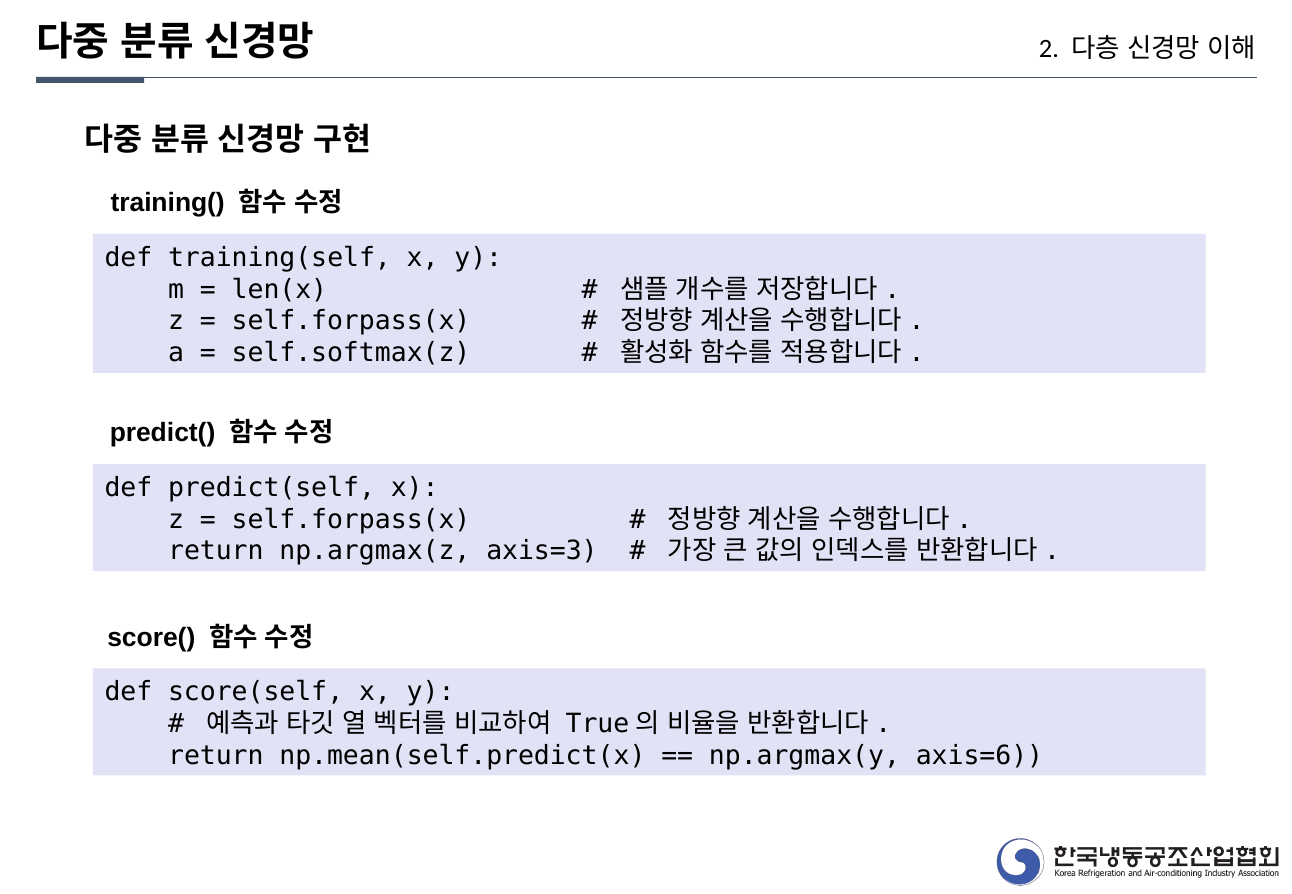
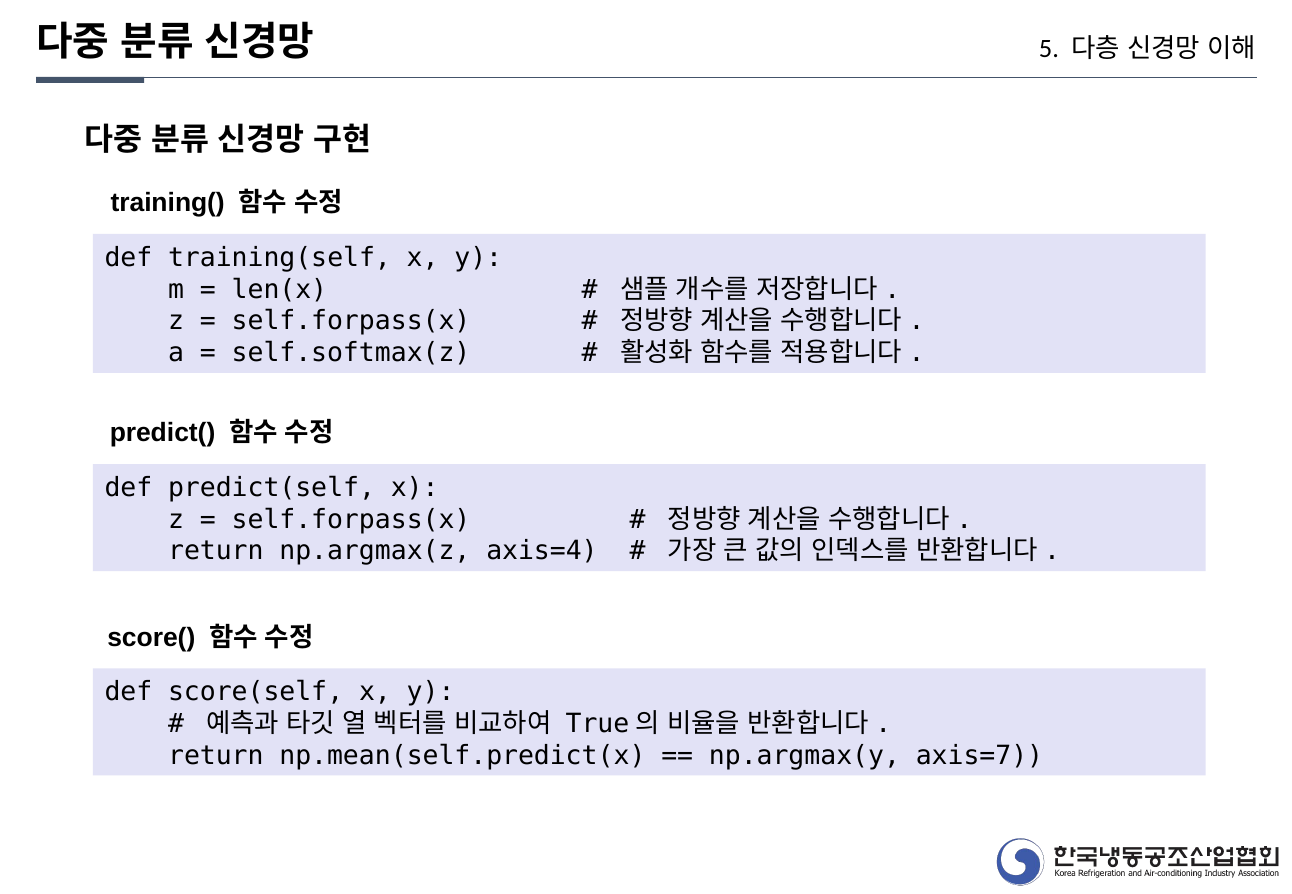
2: 2 -> 5
axis=3: axis=3 -> axis=4
axis=6: axis=6 -> axis=7
